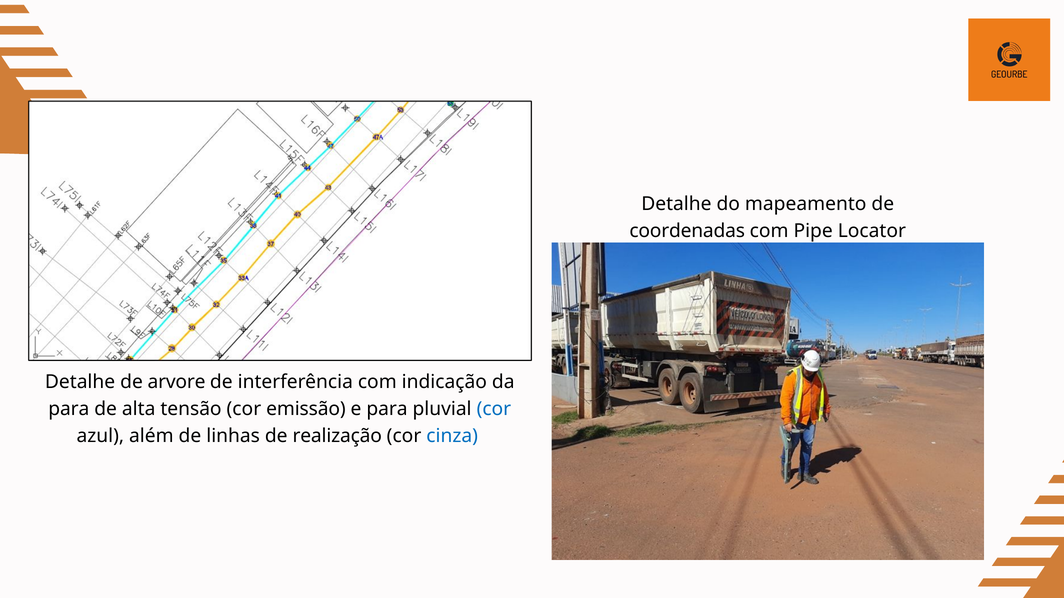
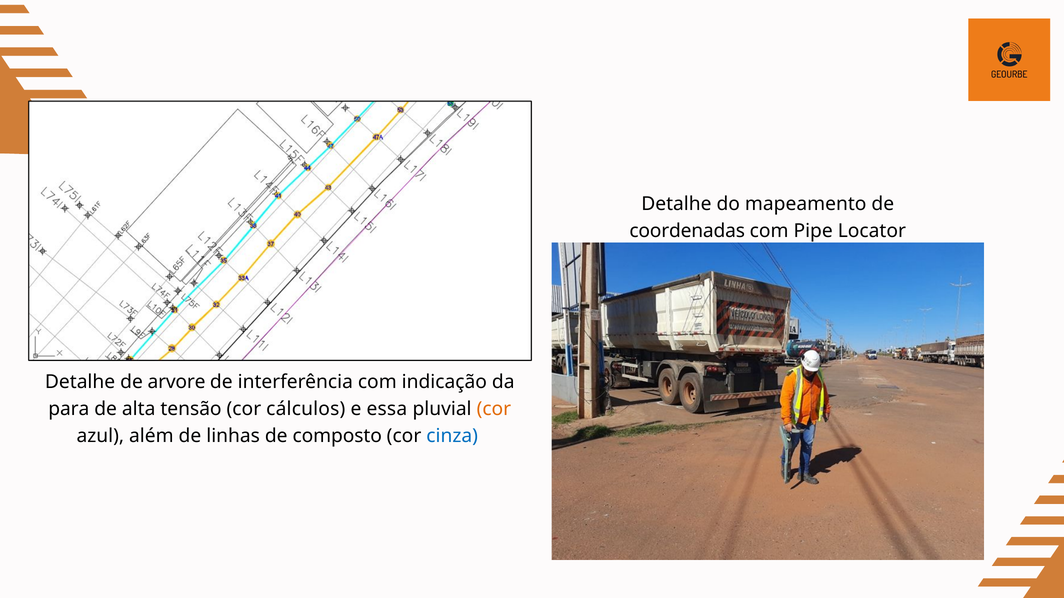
emissão: emissão -> cálculos
e para: para -> essa
cor at (494, 409) colour: blue -> orange
realização: realização -> composto
